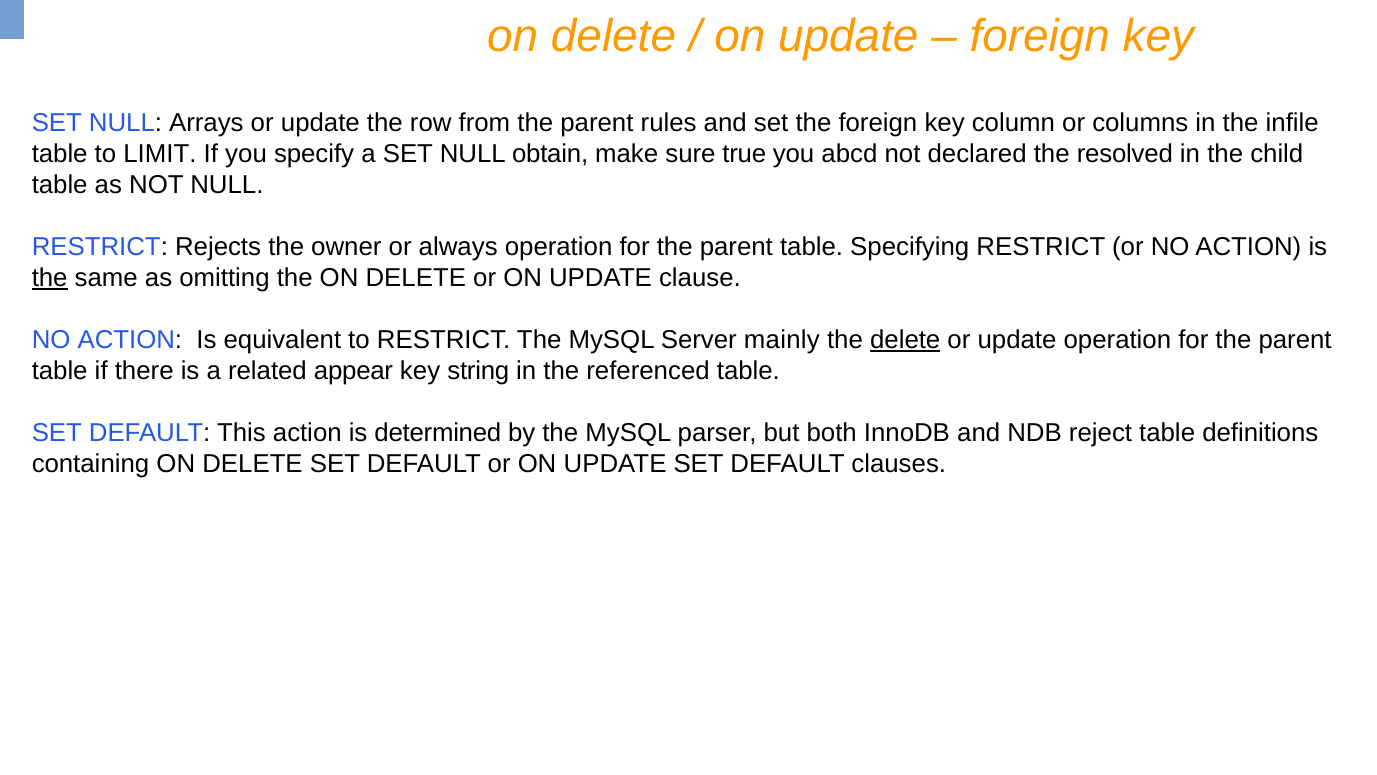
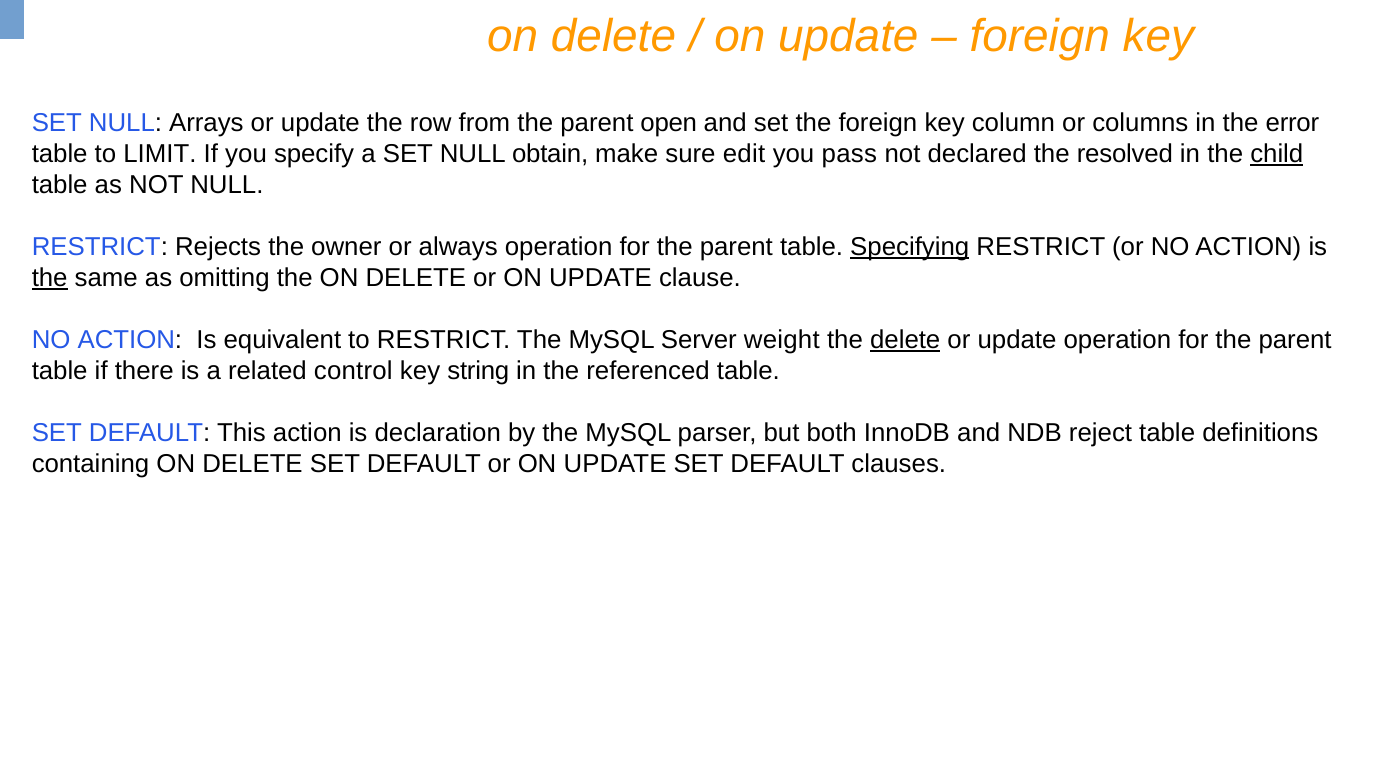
rules: rules -> open
infile: infile -> error
true: true -> edit
abcd: abcd -> pass
child underline: none -> present
Specifying underline: none -> present
mainly: mainly -> weight
appear: appear -> control
determined: determined -> declaration
